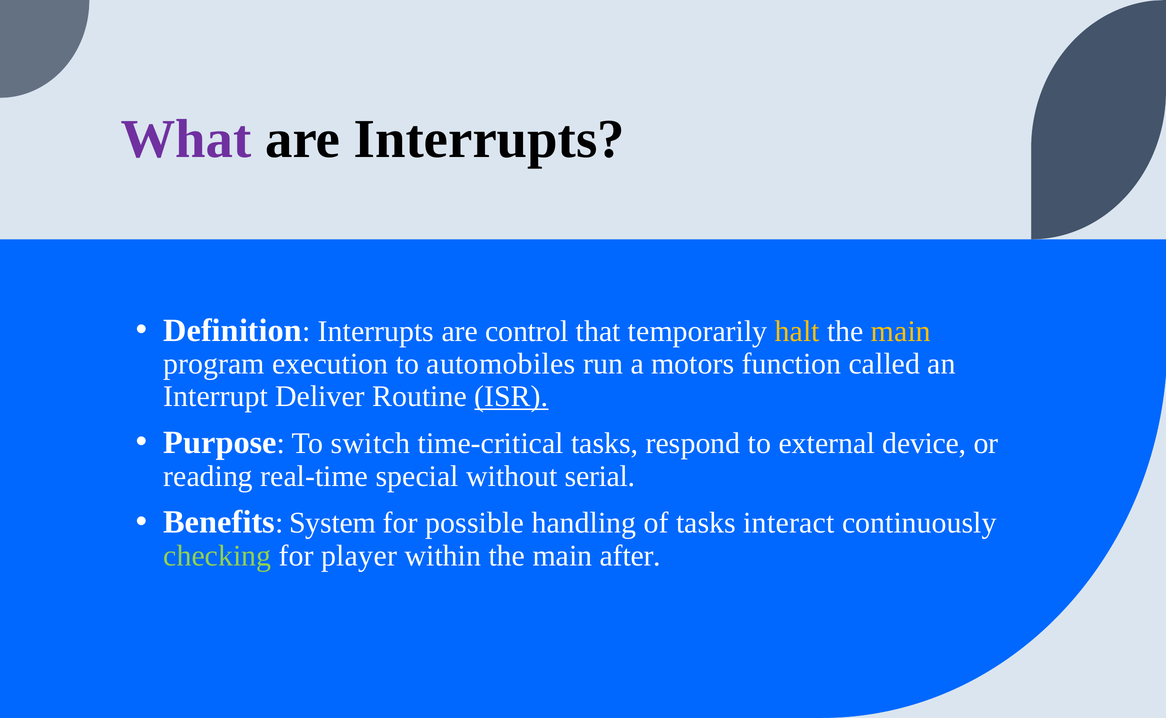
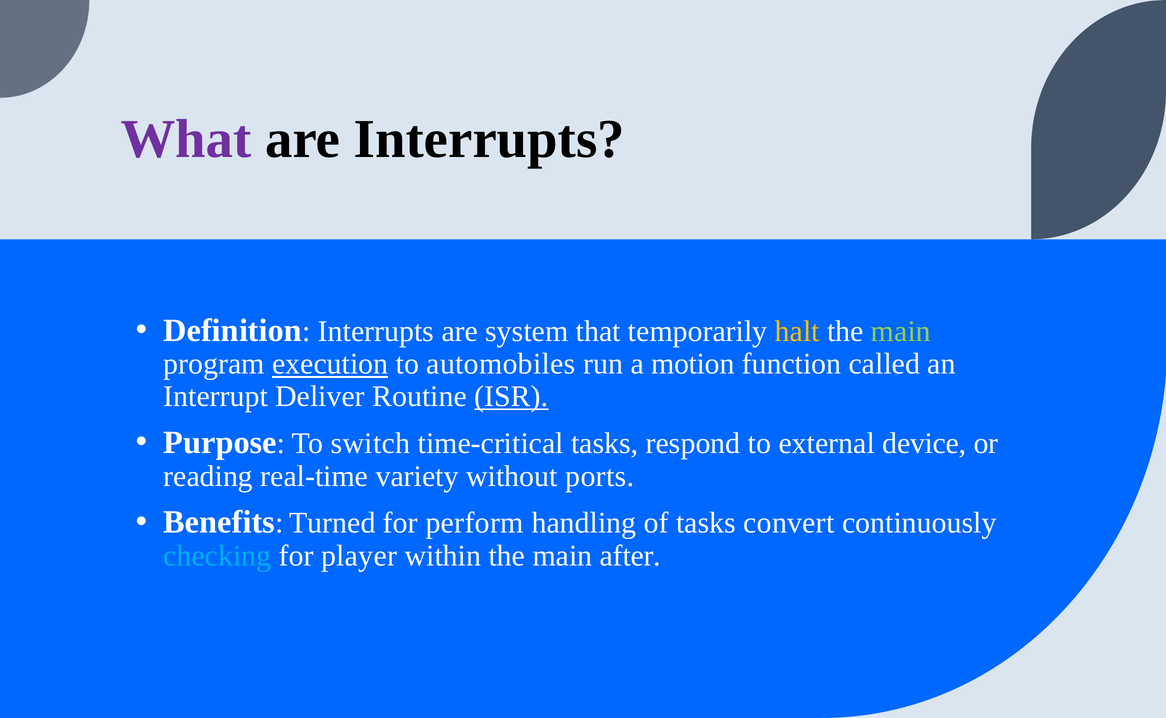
control: control -> system
main at (901, 331) colour: yellow -> light green
execution underline: none -> present
motors: motors -> motion
special: special -> variety
serial: serial -> ports
System: System -> Turned
possible: possible -> perform
interact: interact -> convert
checking colour: light green -> light blue
